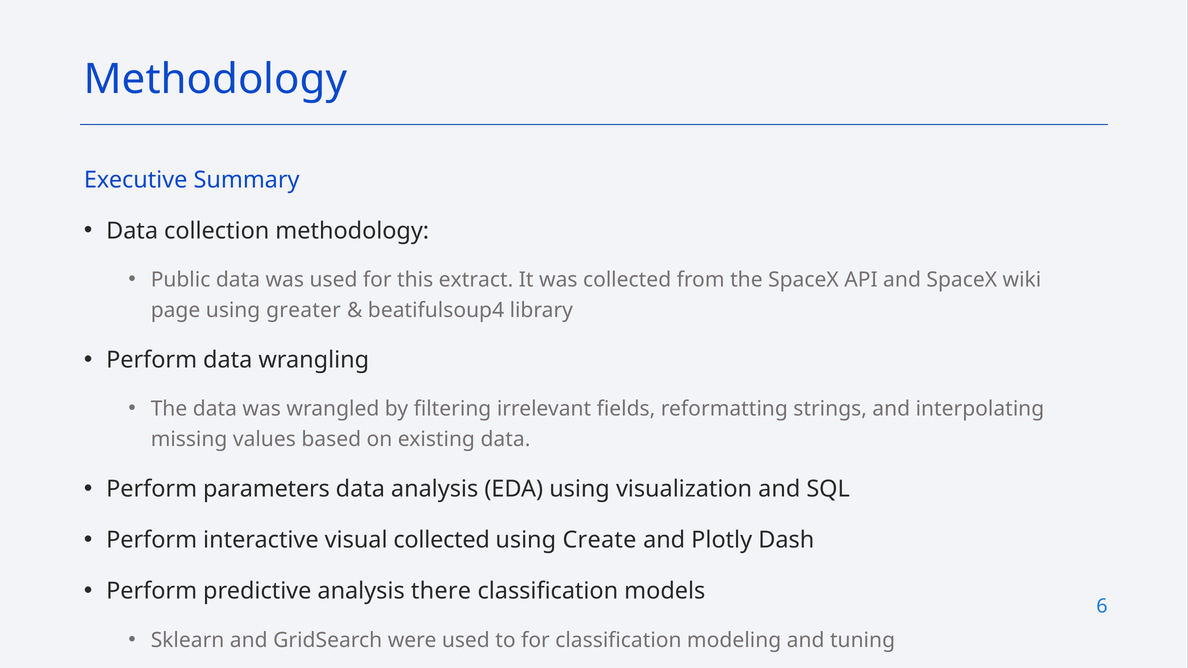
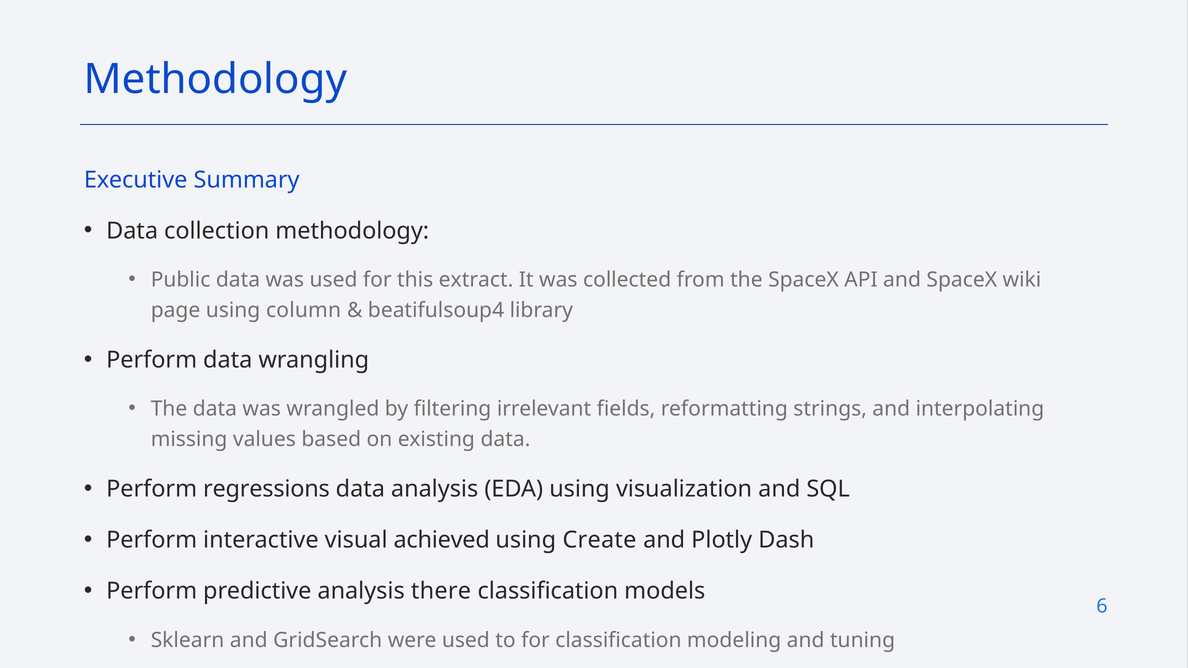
greater: greater -> column
parameters: parameters -> regressions
visual collected: collected -> achieved
